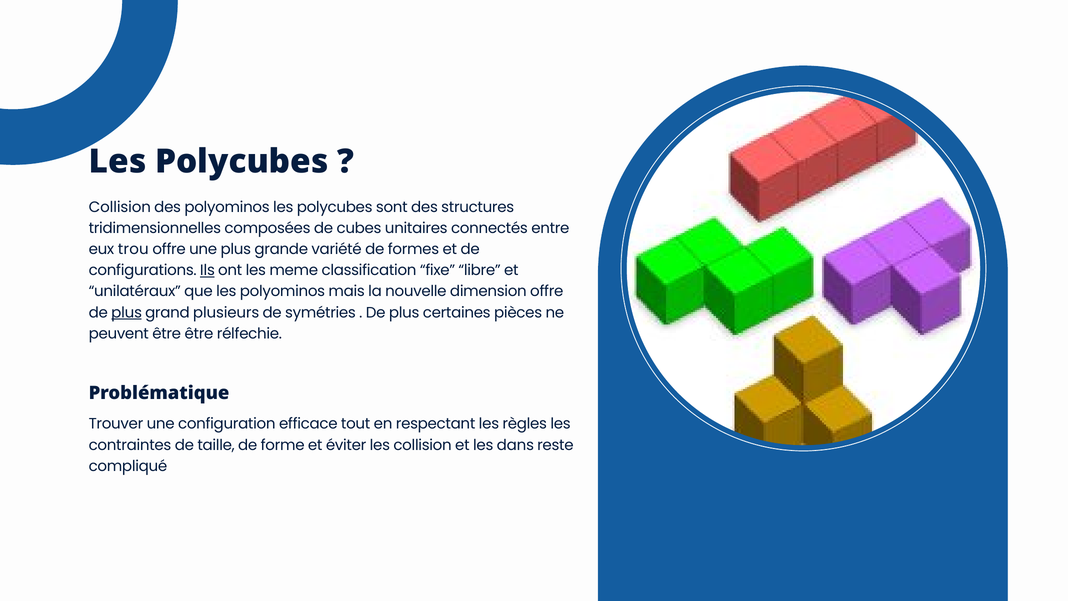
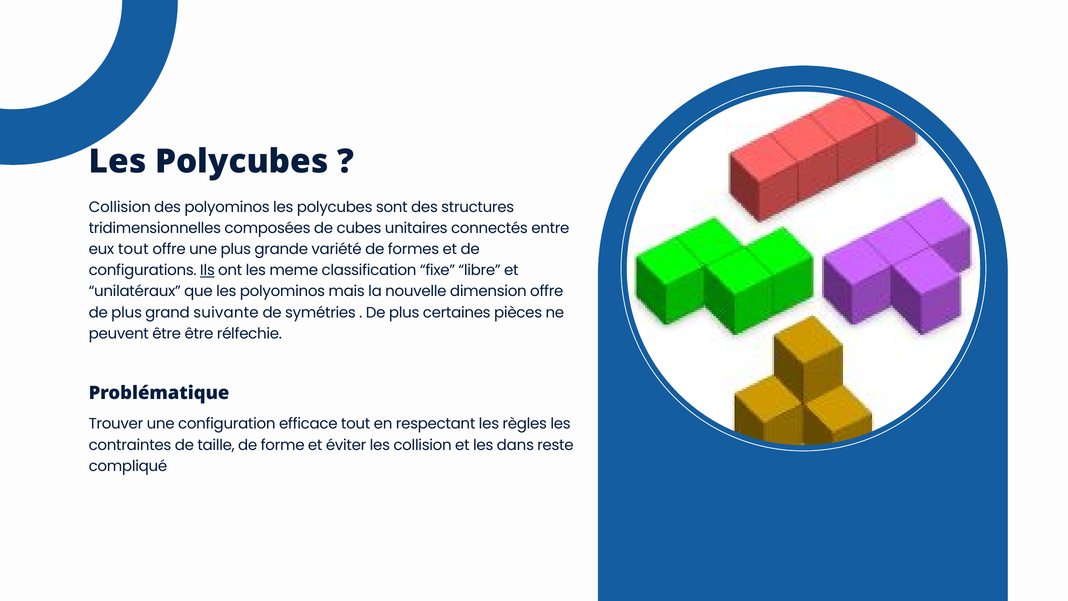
eux trou: trou -> tout
plus at (127, 312) underline: present -> none
plusieurs: plusieurs -> suivante
